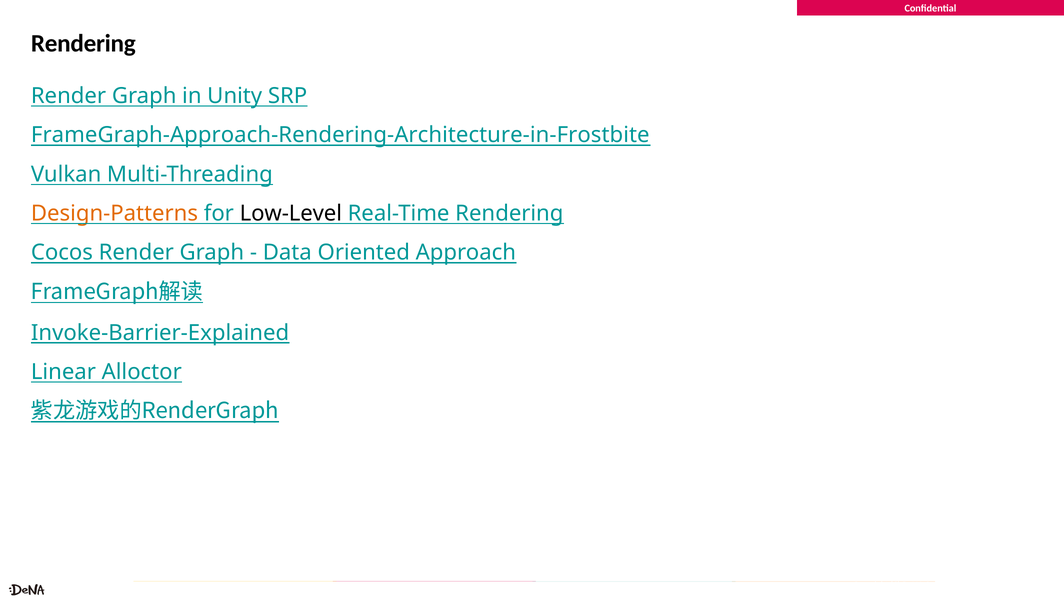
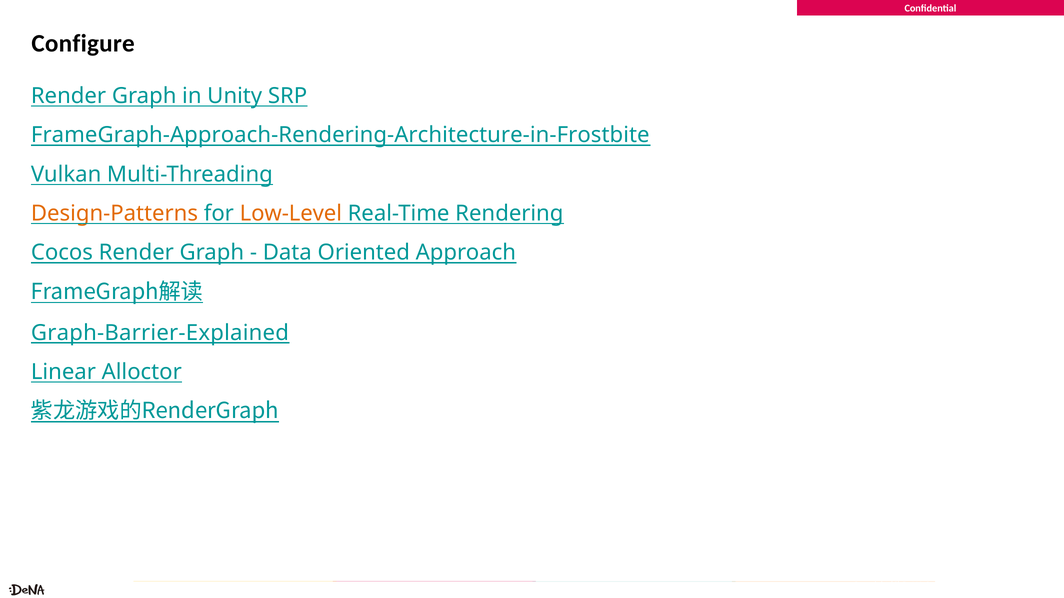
Rendering at (83, 43): Rendering -> Configure
Low-Level colour: black -> orange
Invoke-Barrier-Explained: Invoke-Barrier-Explained -> Graph-Barrier-Explained
